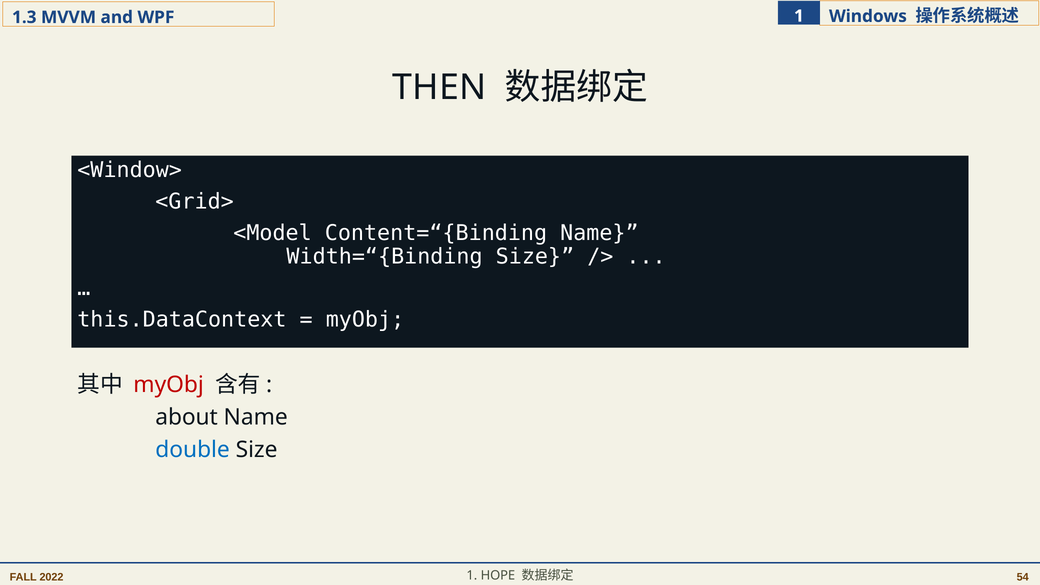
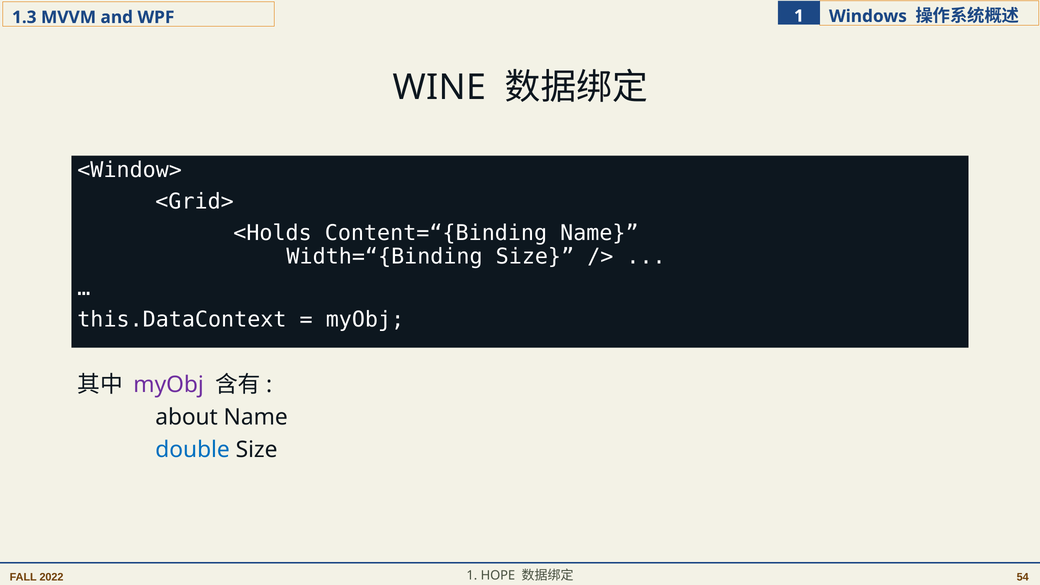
THEN: THEN -> WINE
<Model: <Model -> <Holds
myObj at (169, 385) colour: red -> purple
